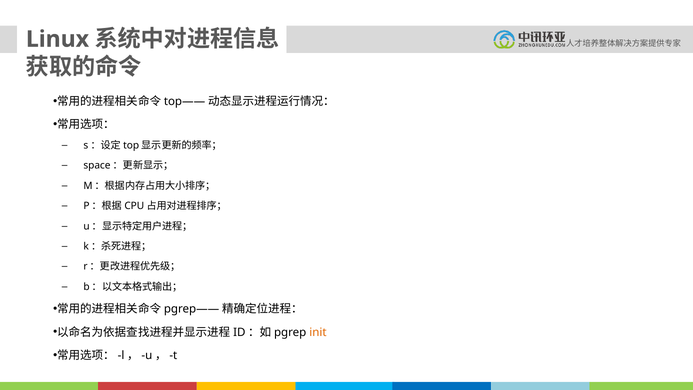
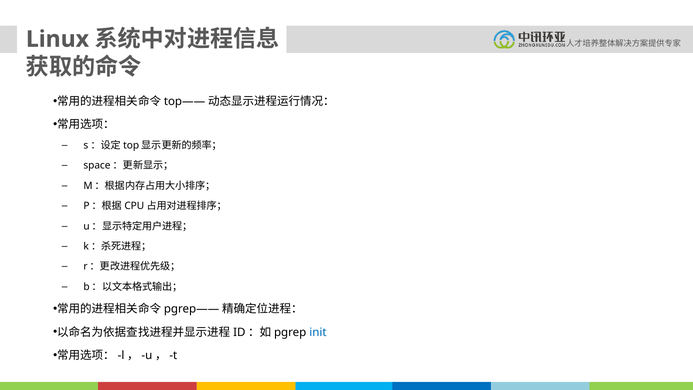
init colour: orange -> blue
